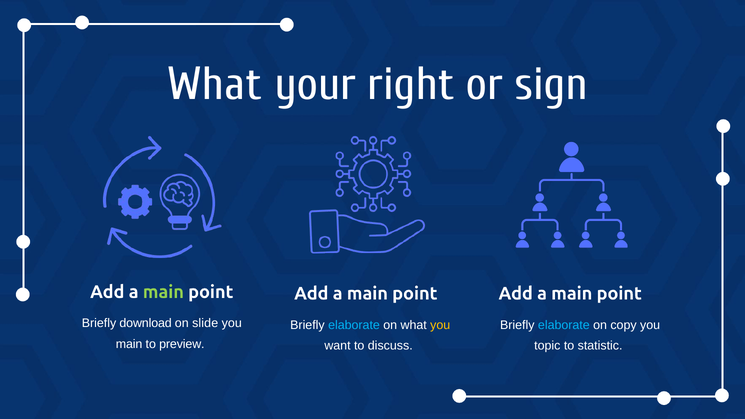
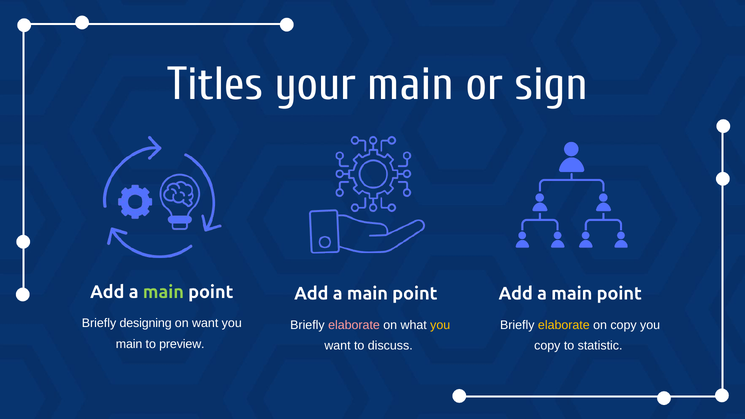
What at (215, 84): What -> Titles
your right: right -> main
download: download -> designing
on slide: slide -> want
elaborate at (354, 325) colour: light blue -> pink
elaborate at (564, 325) colour: light blue -> yellow
topic at (547, 346): topic -> copy
